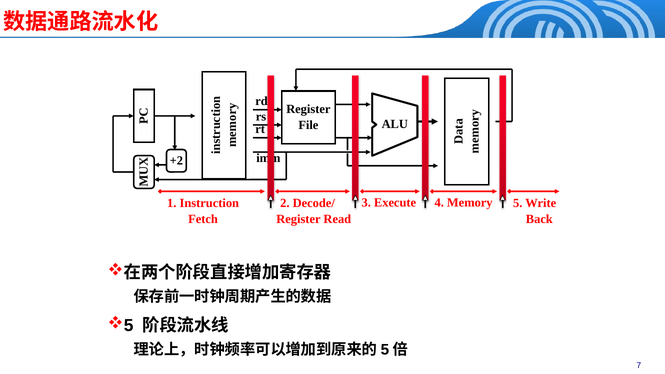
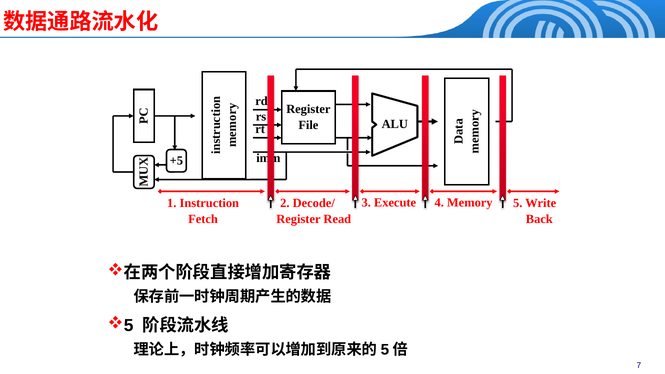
+2: +2 -> +5
